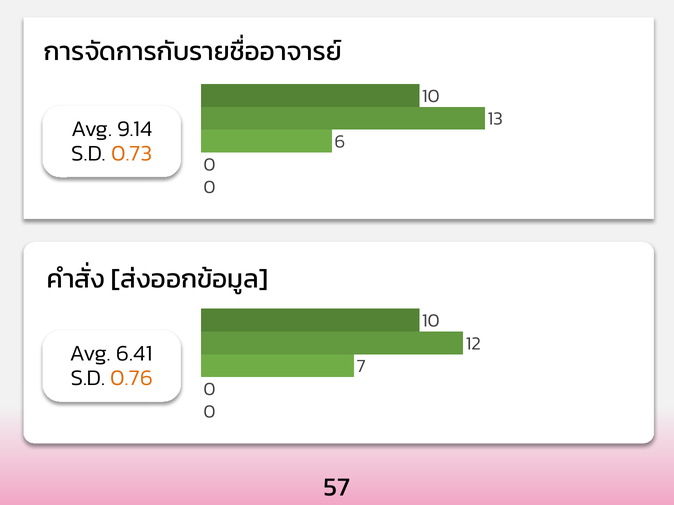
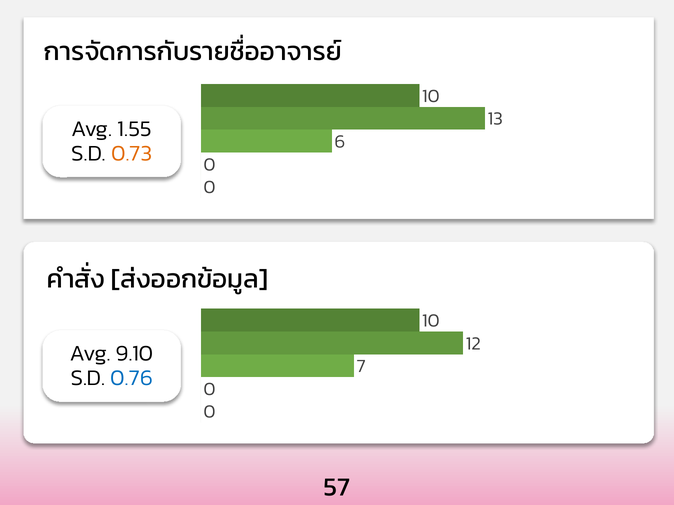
9.14: 9.14 -> 1.55
6.41: 6.41 -> 9.10
0.76 colour: orange -> blue
